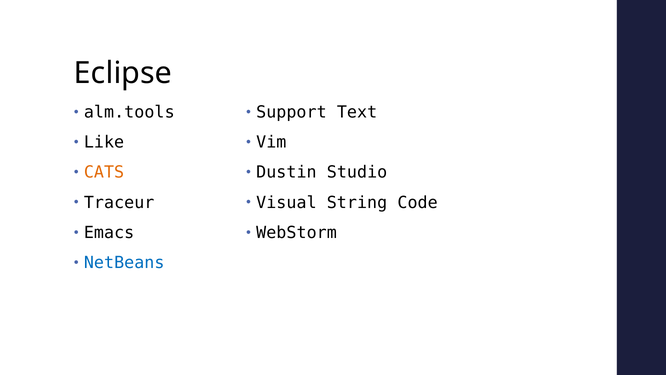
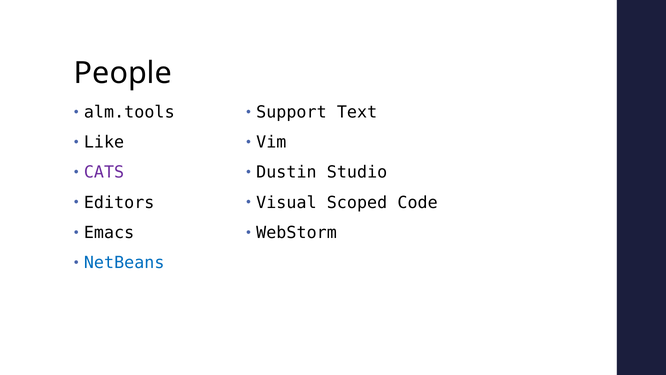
Eclipse: Eclipse -> People
CATS colour: orange -> purple
Traceur: Traceur -> Editors
String: String -> Scoped
